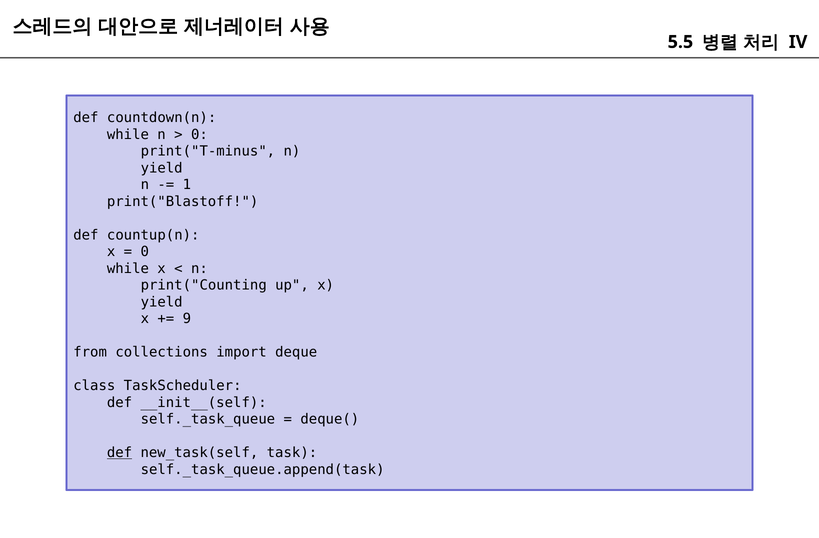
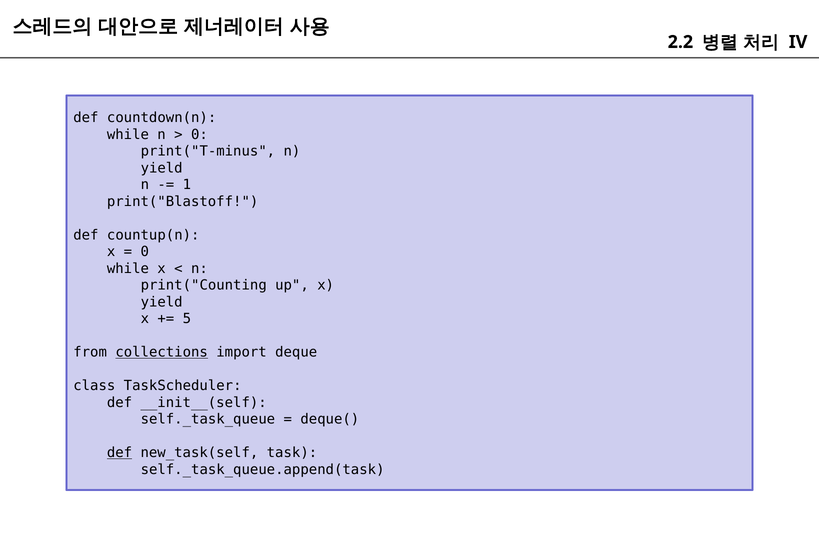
5.5: 5.5 -> 2.2
9: 9 -> 5
collections underline: none -> present
